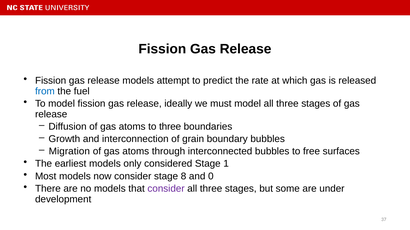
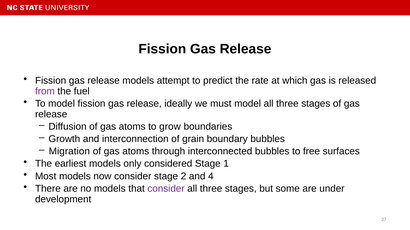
from colour: blue -> purple
to three: three -> grow
8: 8 -> 2
0: 0 -> 4
